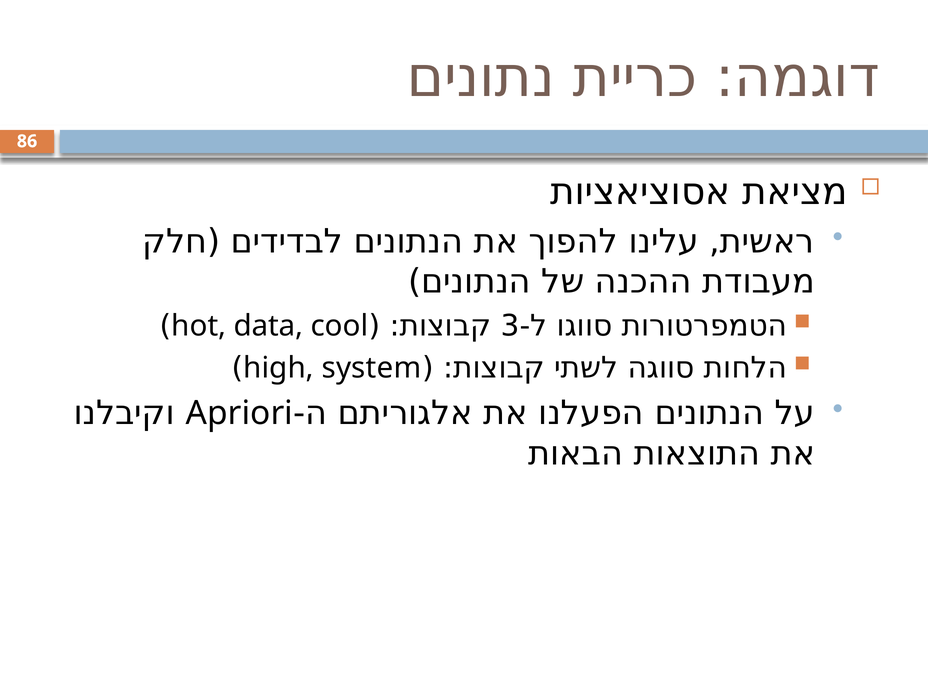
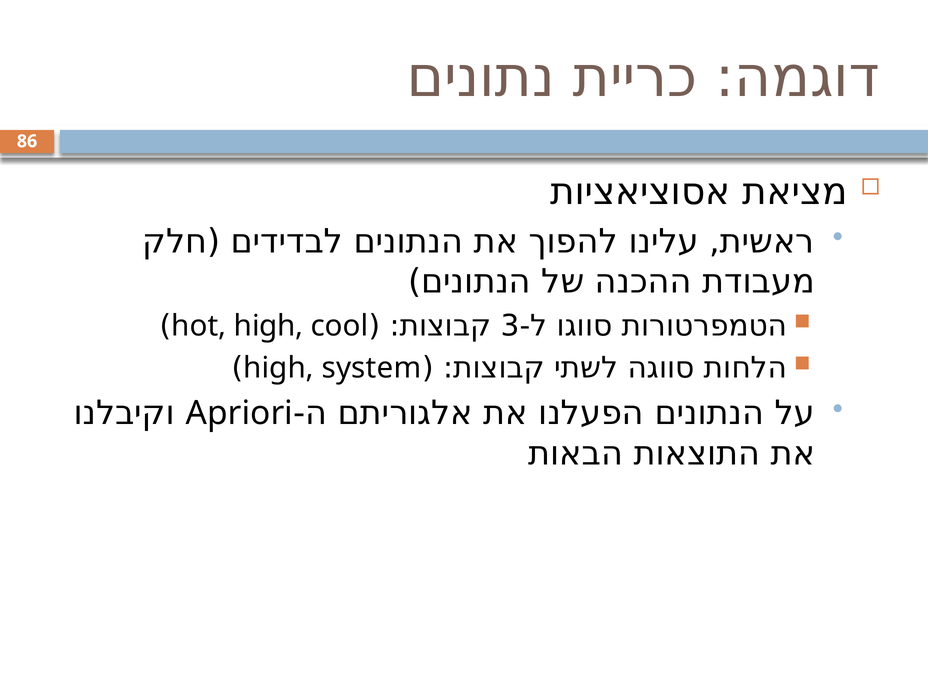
hot data: data -> high
